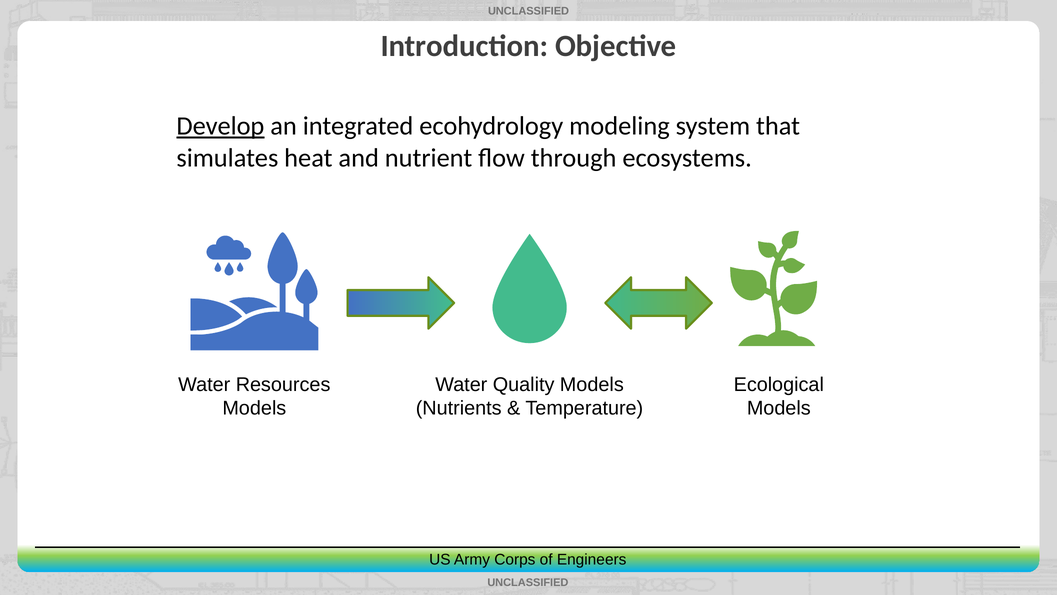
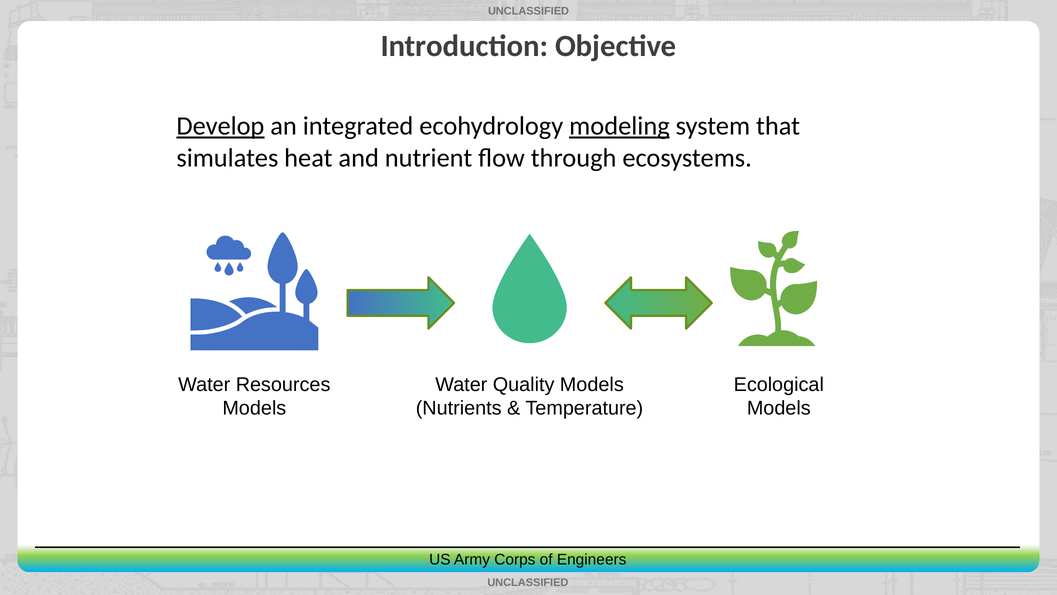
modeling underline: none -> present
